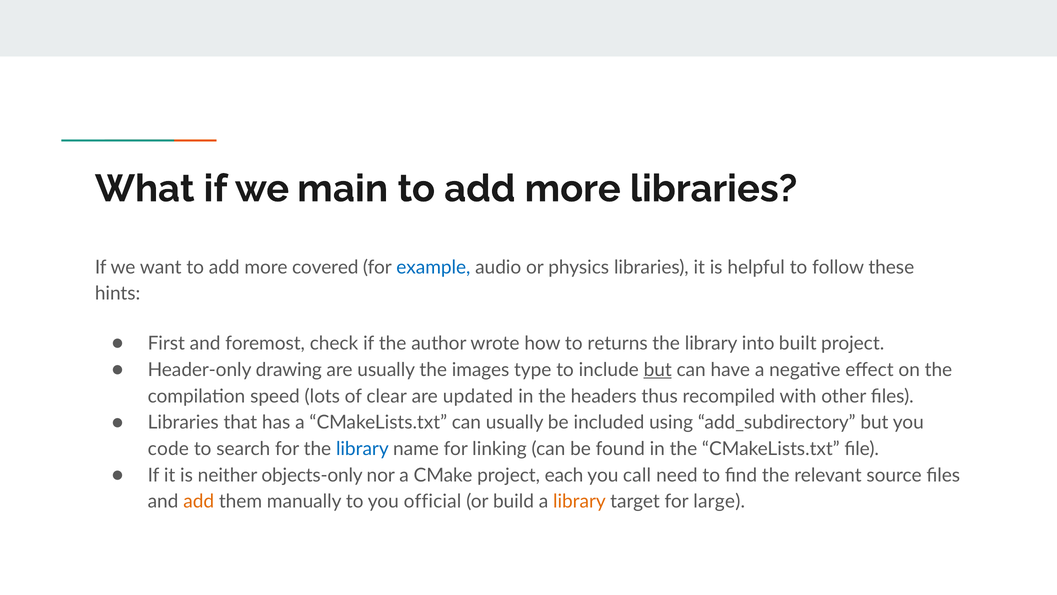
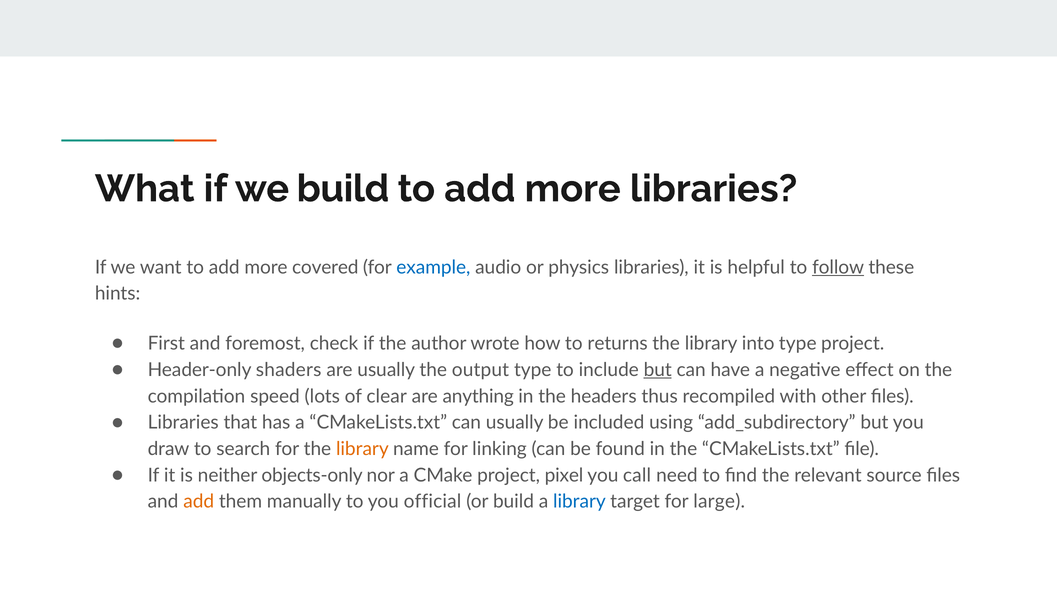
we main: main -> build
follow underline: none -> present
into built: built -> type
drawing: drawing -> shaders
images: images -> output
updated: updated -> anything
code: code -> draw
library at (362, 449) colour: blue -> orange
each: each -> pixel
library at (579, 501) colour: orange -> blue
